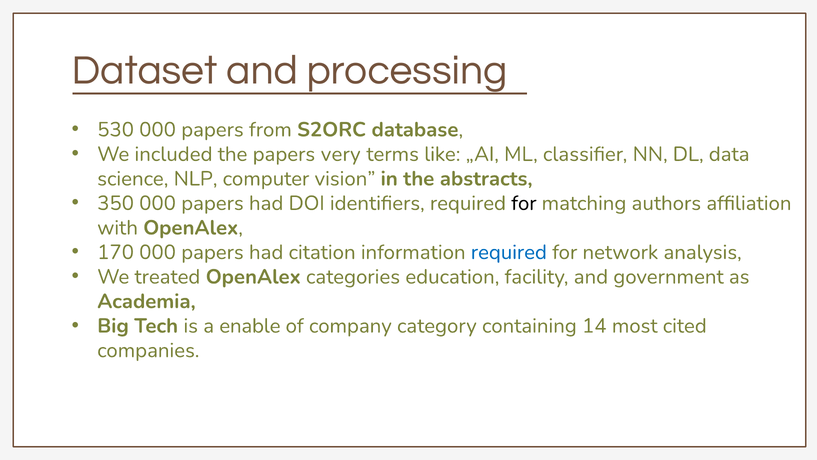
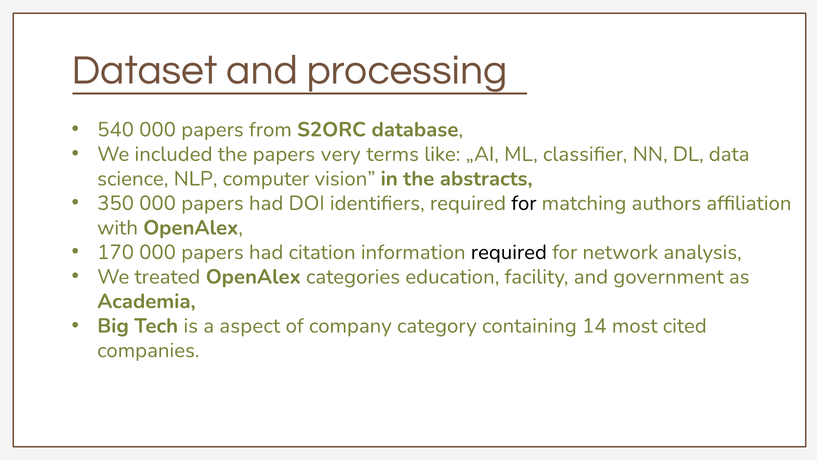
530: 530 -> 540
required at (509, 252) colour: blue -> black
enable: enable -> aspect
